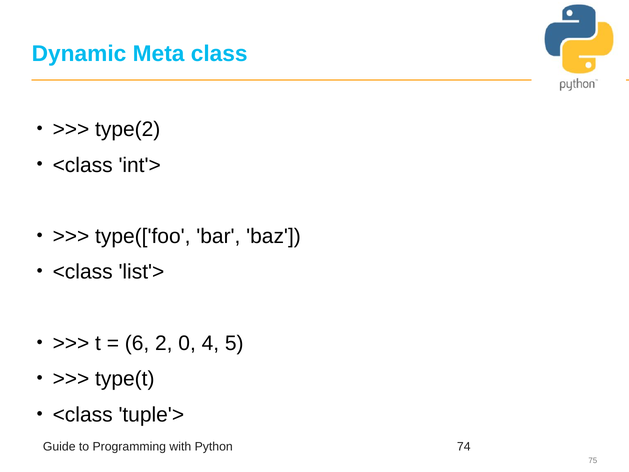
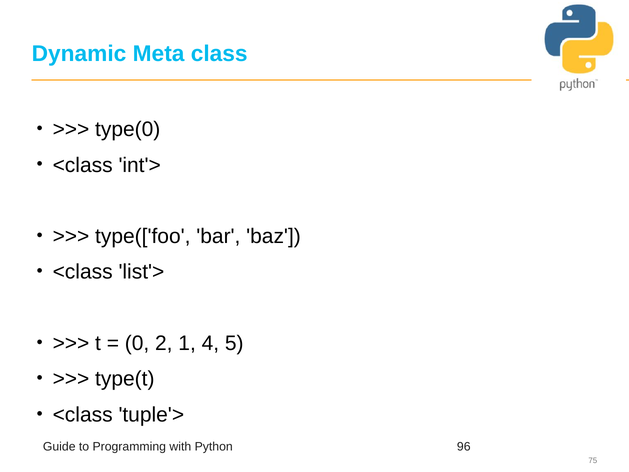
type(2: type(2 -> type(0
6: 6 -> 0
0: 0 -> 1
74: 74 -> 96
